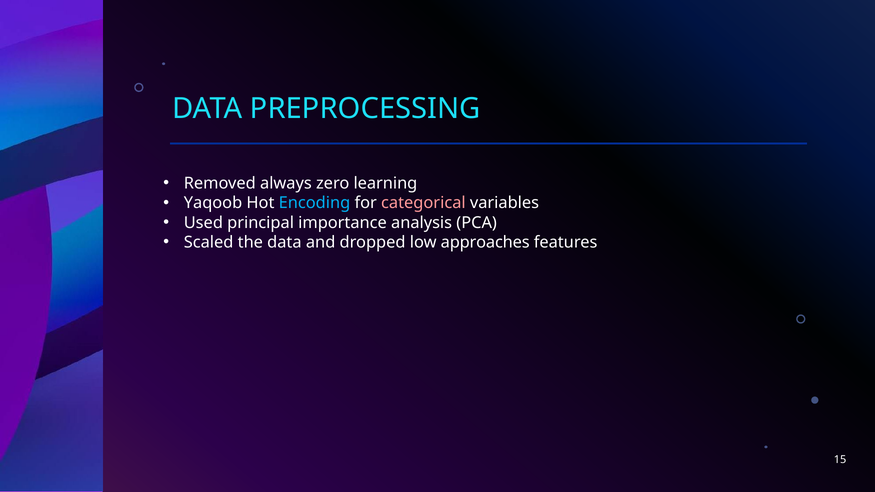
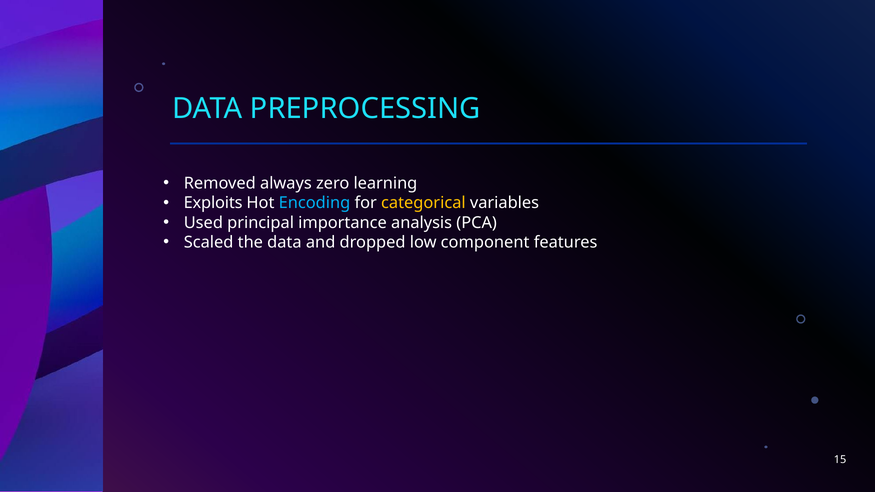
Yaqoob: Yaqoob -> Exploits
categorical colour: pink -> yellow
approaches: approaches -> component
